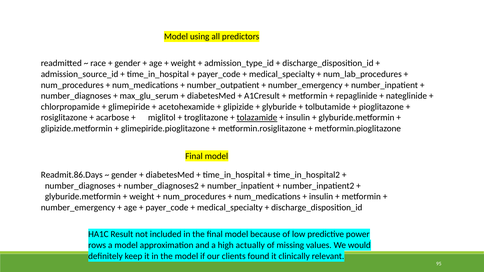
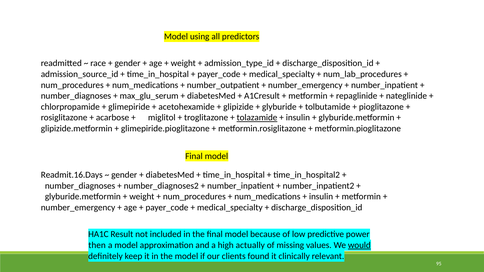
Readmit.86.Days: Readmit.86.Days -> Readmit.16.Days
rows: rows -> then
would underline: none -> present
